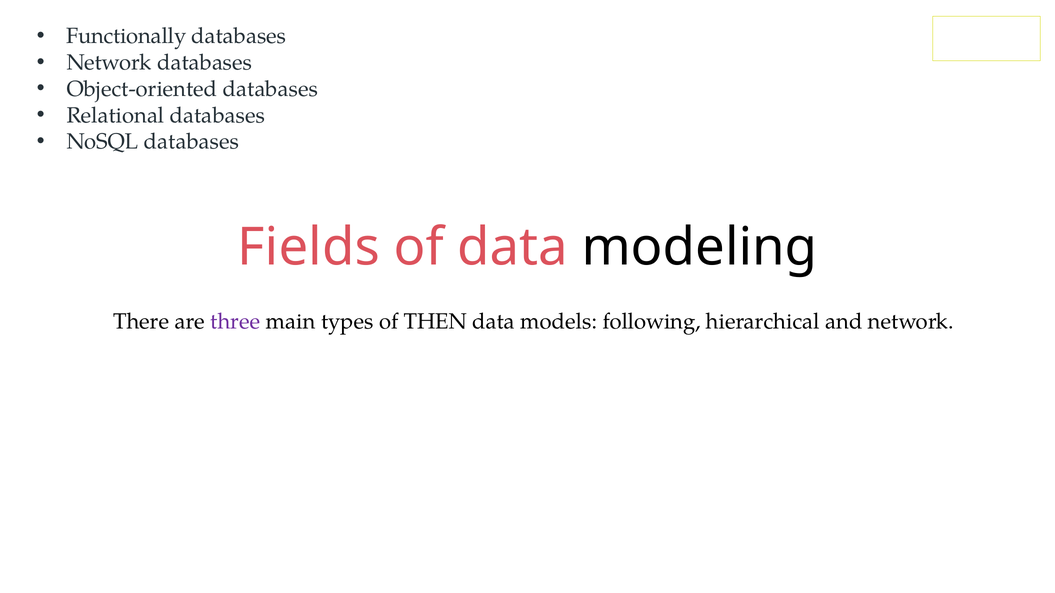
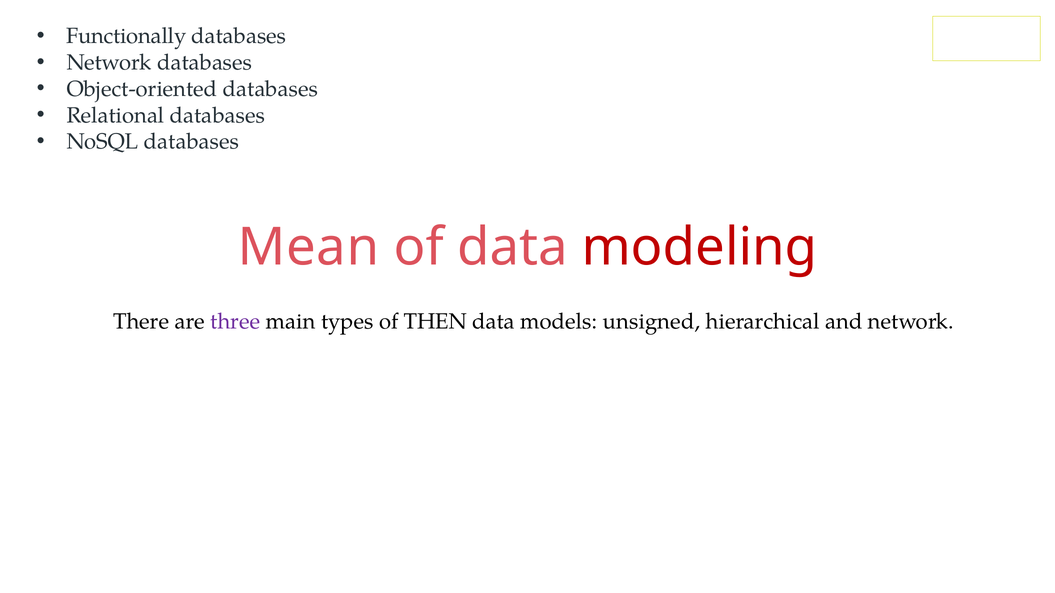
Fields: Fields -> Mean
modeling colour: black -> red
following: following -> unsigned
